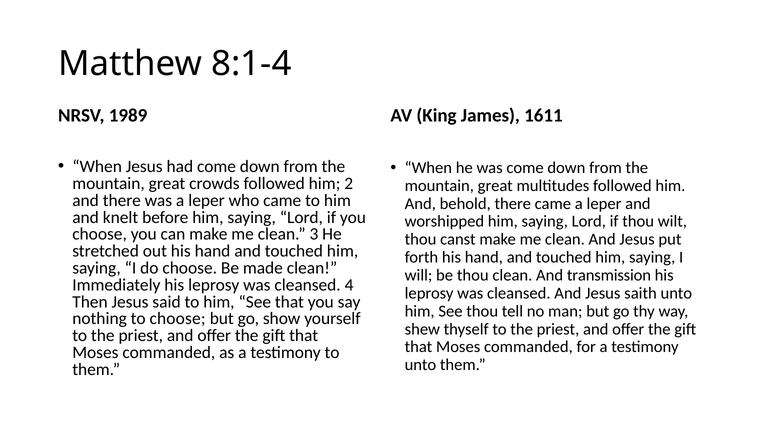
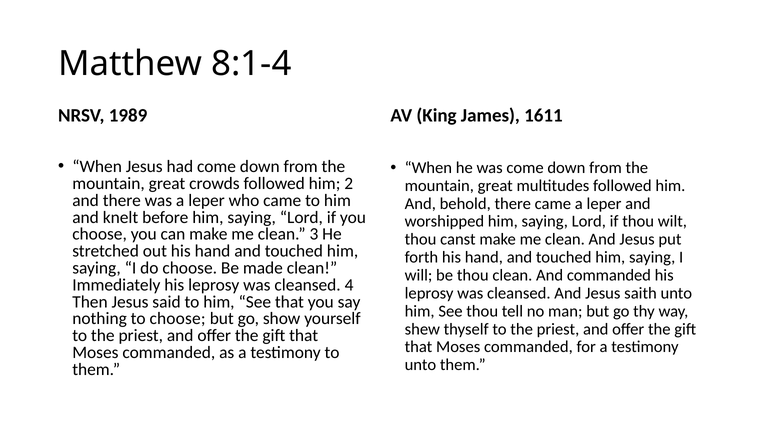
And transmission: transmission -> commanded
